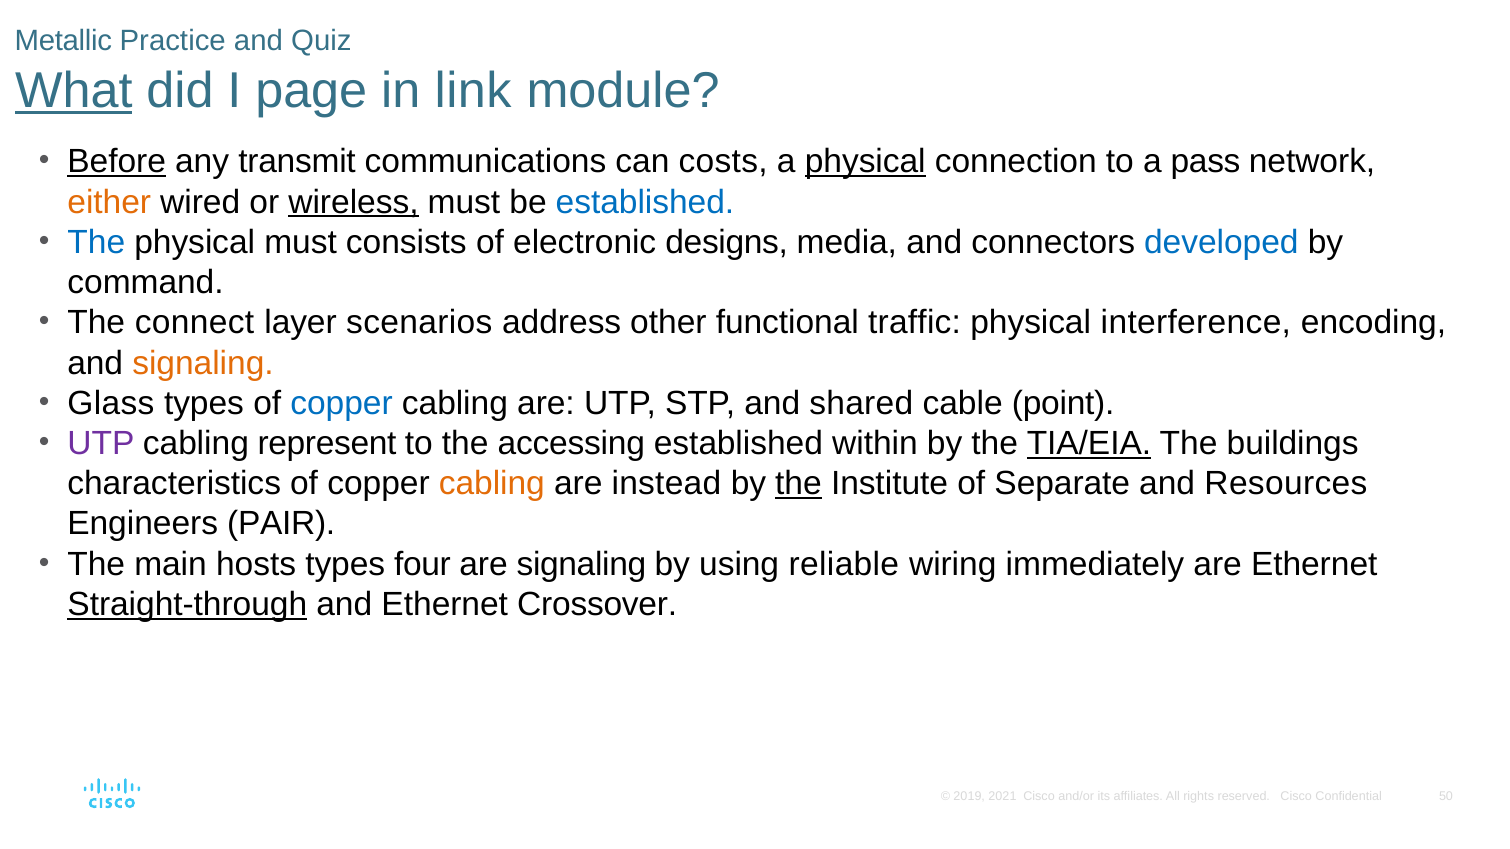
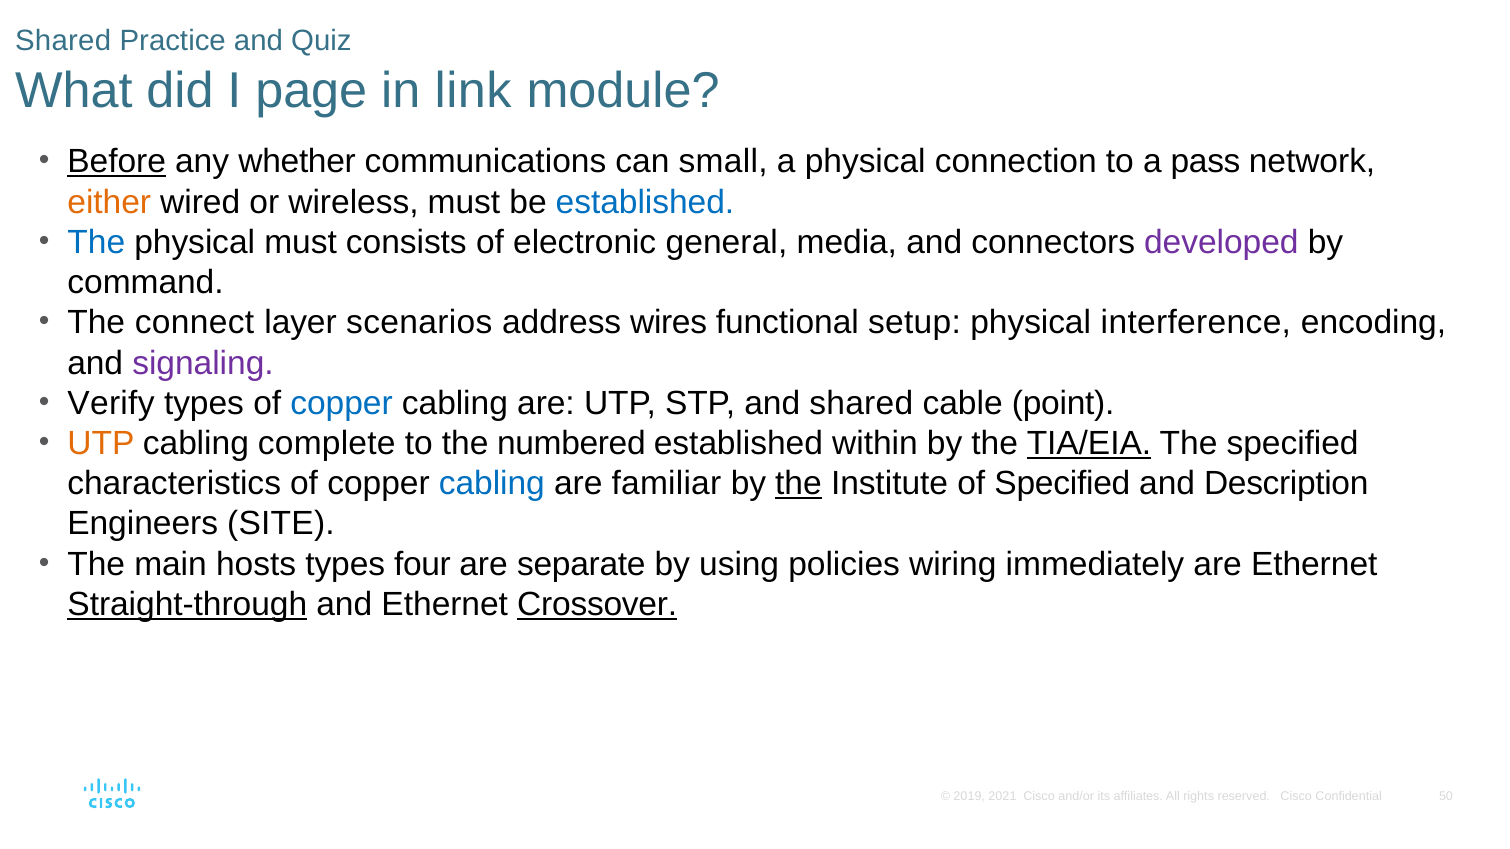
Metallic at (63, 41): Metallic -> Shared
What underline: present -> none
transmit: transmit -> whether
costs: costs -> small
physical at (865, 162) underline: present -> none
wireless underline: present -> none
designs: designs -> general
developed colour: blue -> purple
other: other -> wires
traffic: traffic -> setup
signaling at (203, 363) colour: orange -> purple
Glass: Glass -> Verify
UTP at (101, 444) colour: purple -> orange
represent: represent -> complete
accessing: accessing -> numbered
The buildings: buildings -> specified
cabling at (492, 484) colour: orange -> blue
instead: instead -> familiar
of Separate: Separate -> Specified
Resources: Resources -> Description
PAIR: PAIR -> SITE
are signaling: signaling -> separate
reliable: reliable -> policies
Crossover underline: none -> present
